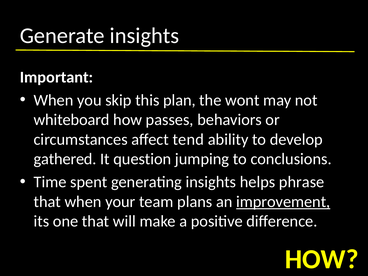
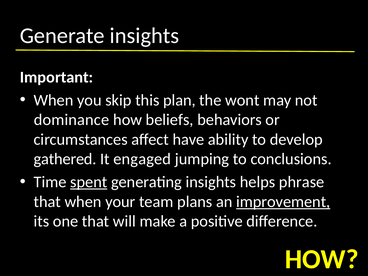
whiteboard: whiteboard -> dominance
passes: passes -> beliefs
tend: tend -> have
question: question -> engaged
spent underline: none -> present
